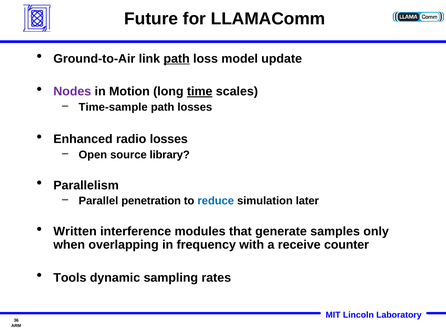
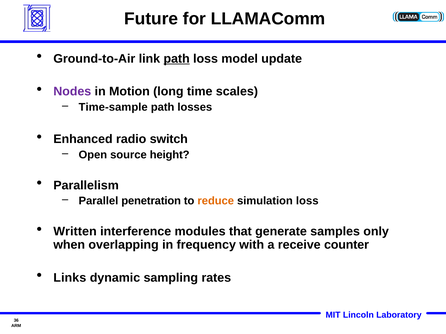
time underline: present -> none
radio losses: losses -> switch
library: library -> height
reduce colour: blue -> orange
simulation later: later -> loss
Tools: Tools -> Links
